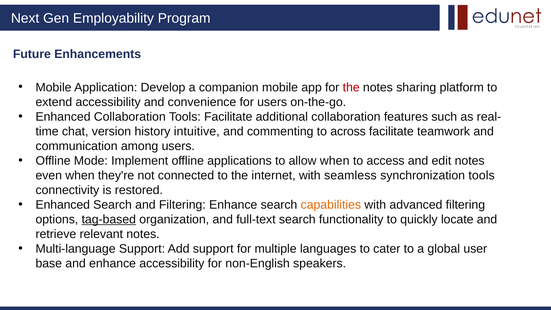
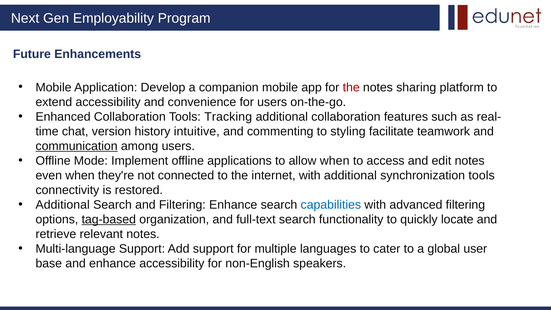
Tools Facilitate: Facilitate -> Tracking
across: across -> styling
communication underline: none -> present
with seamless: seamless -> additional
Enhanced at (63, 205): Enhanced -> Additional
capabilities colour: orange -> blue
